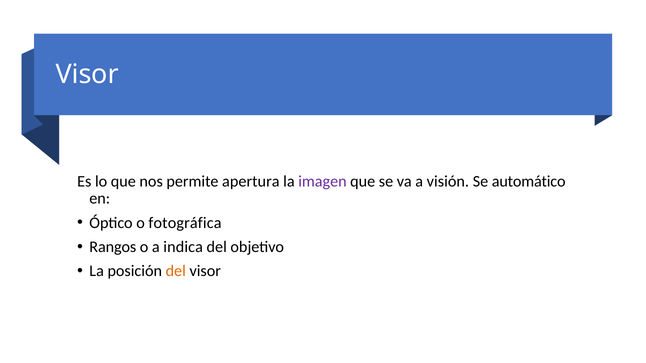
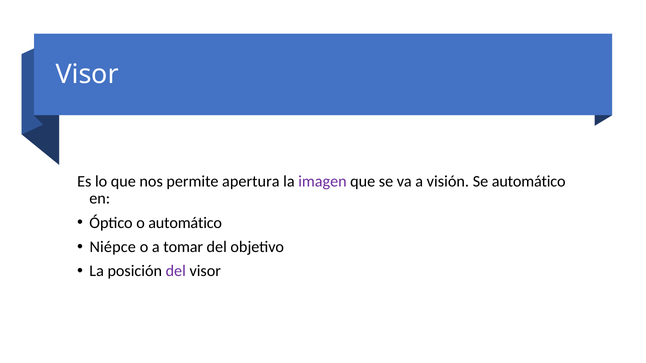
o fotográfica: fotográfica -> automático
Rangos: Rangos -> Niépce
indica: indica -> tomar
del at (176, 271) colour: orange -> purple
